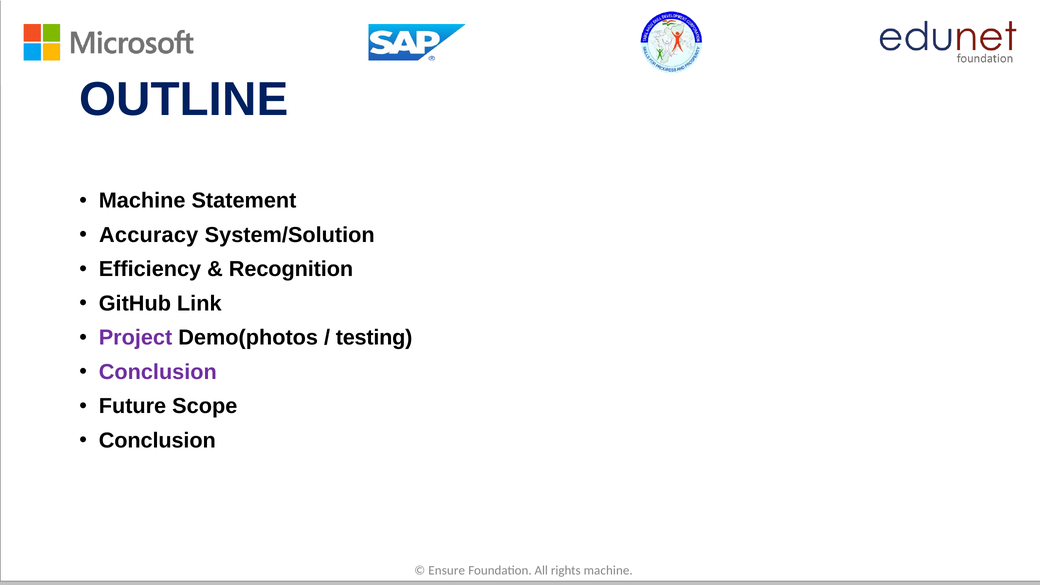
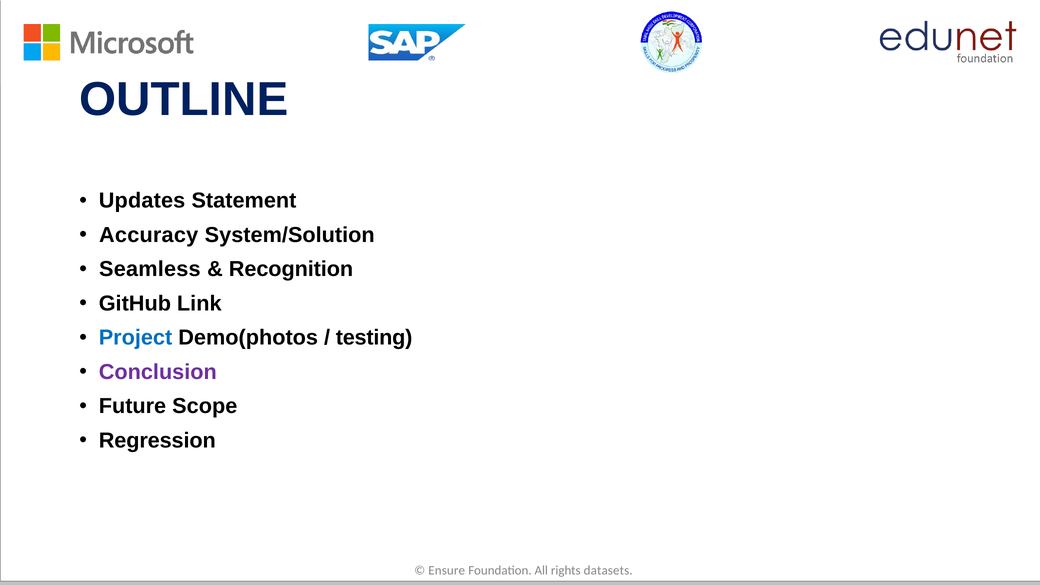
Machine at (142, 201): Machine -> Updates
Efficiency: Efficiency -> Seamless
Project colour: purple -> blue
Conclusion at (157, 441): Conclusion -> Regression
rights machine: machine -> datasets
